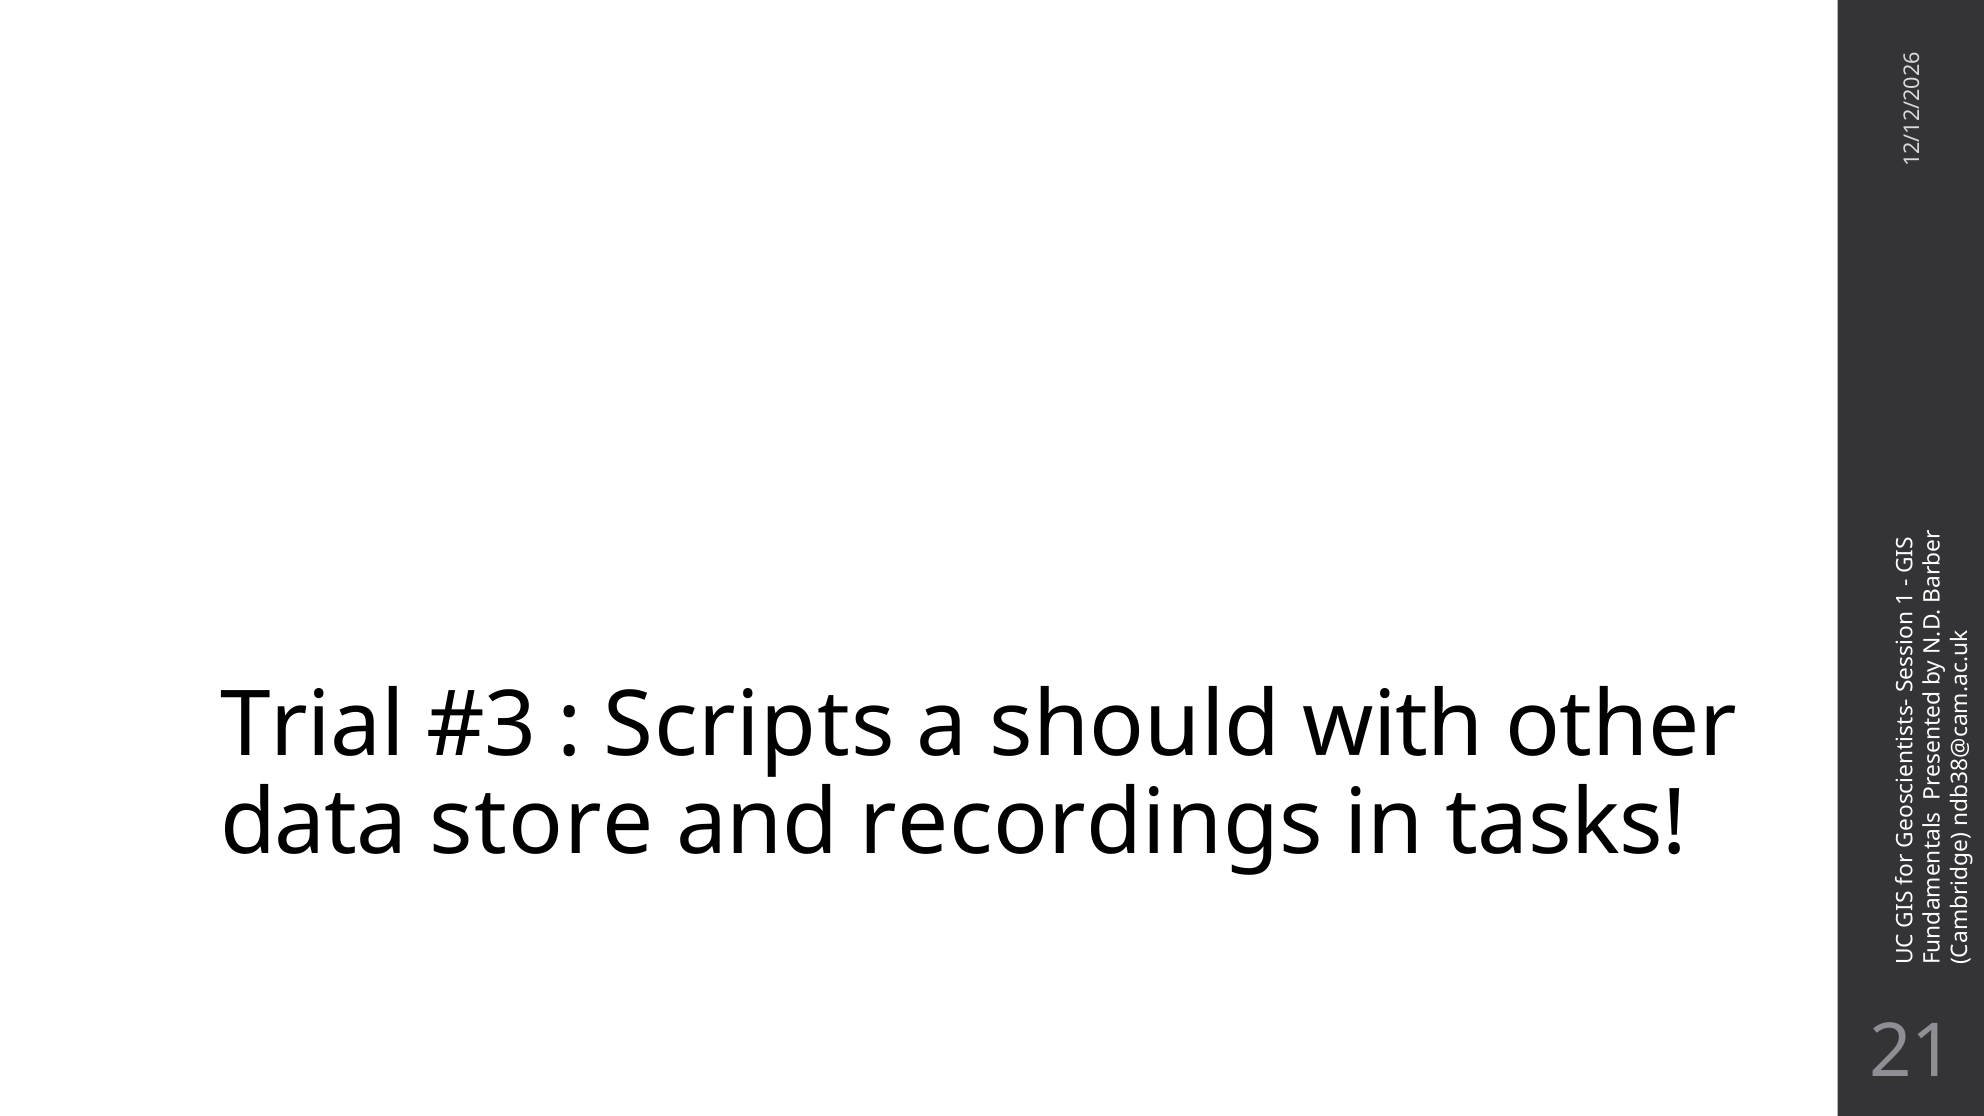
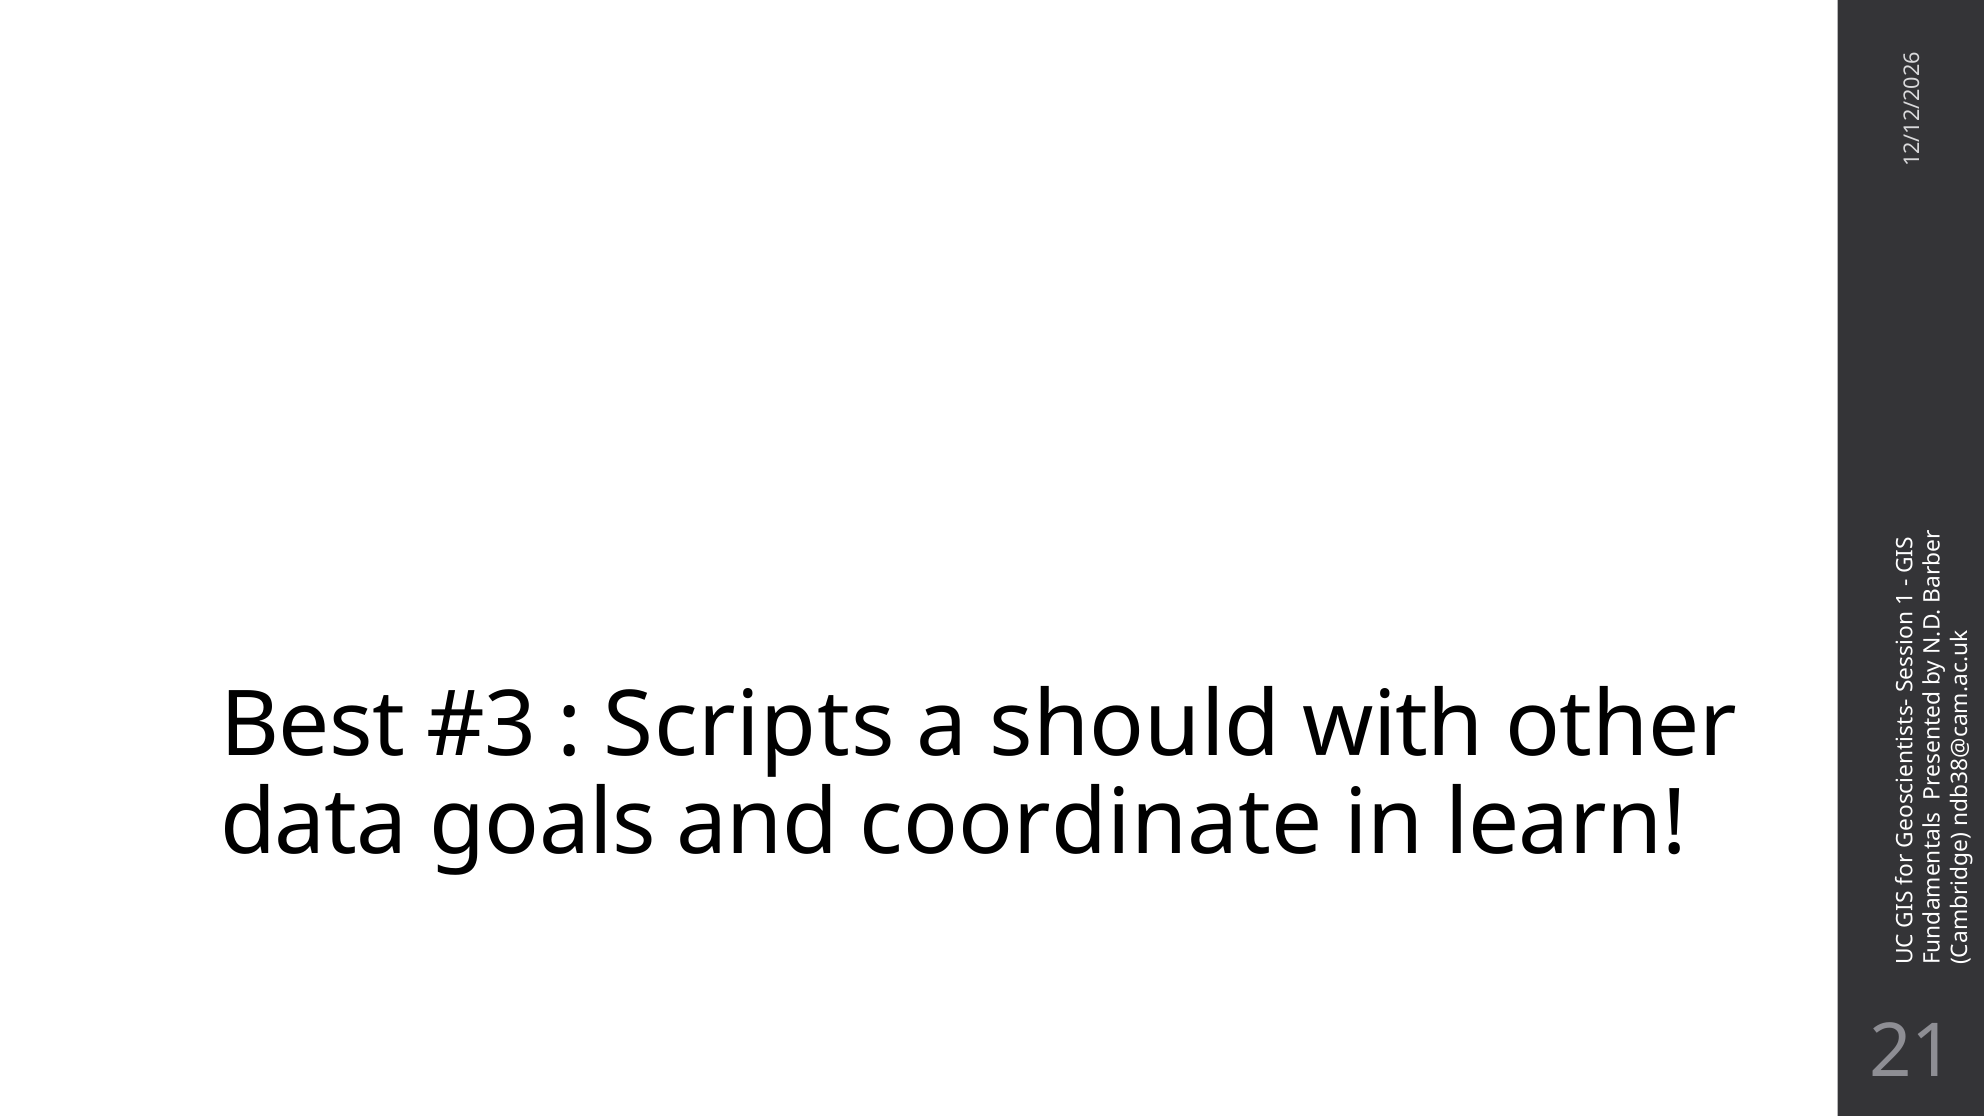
Trial: Trial -> Best
store: store -> goals
recordings: recordings -> coordinate
tasks: tasks -> learn
